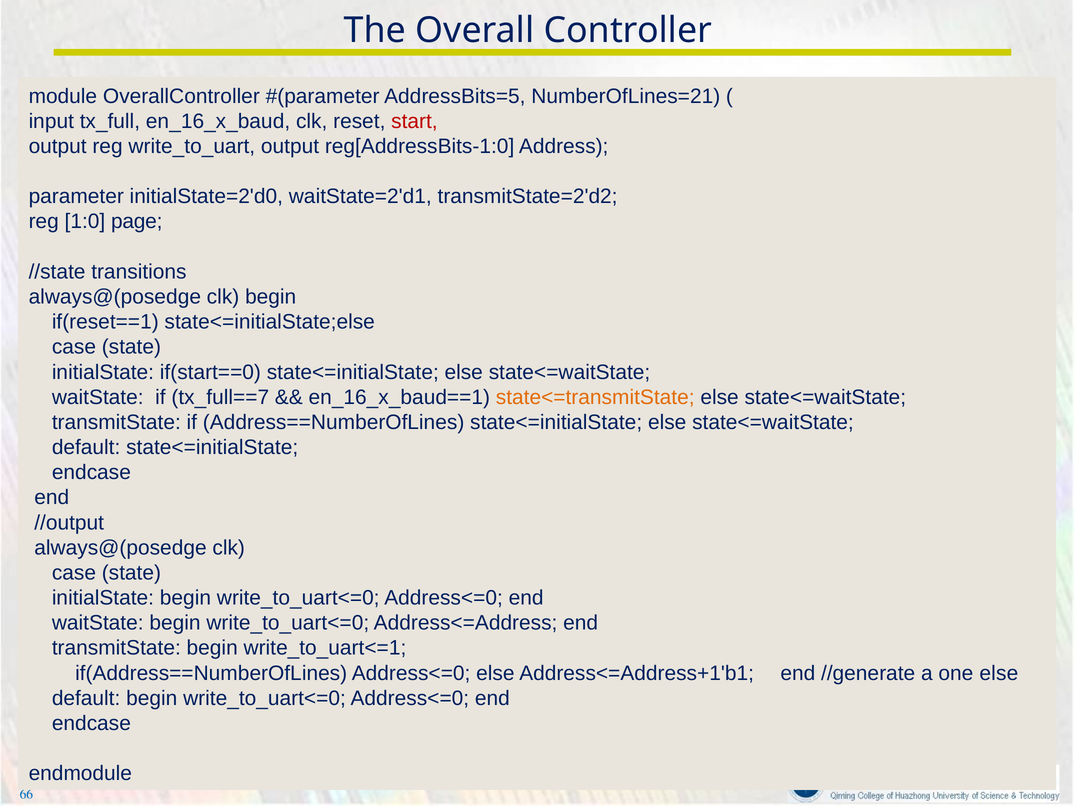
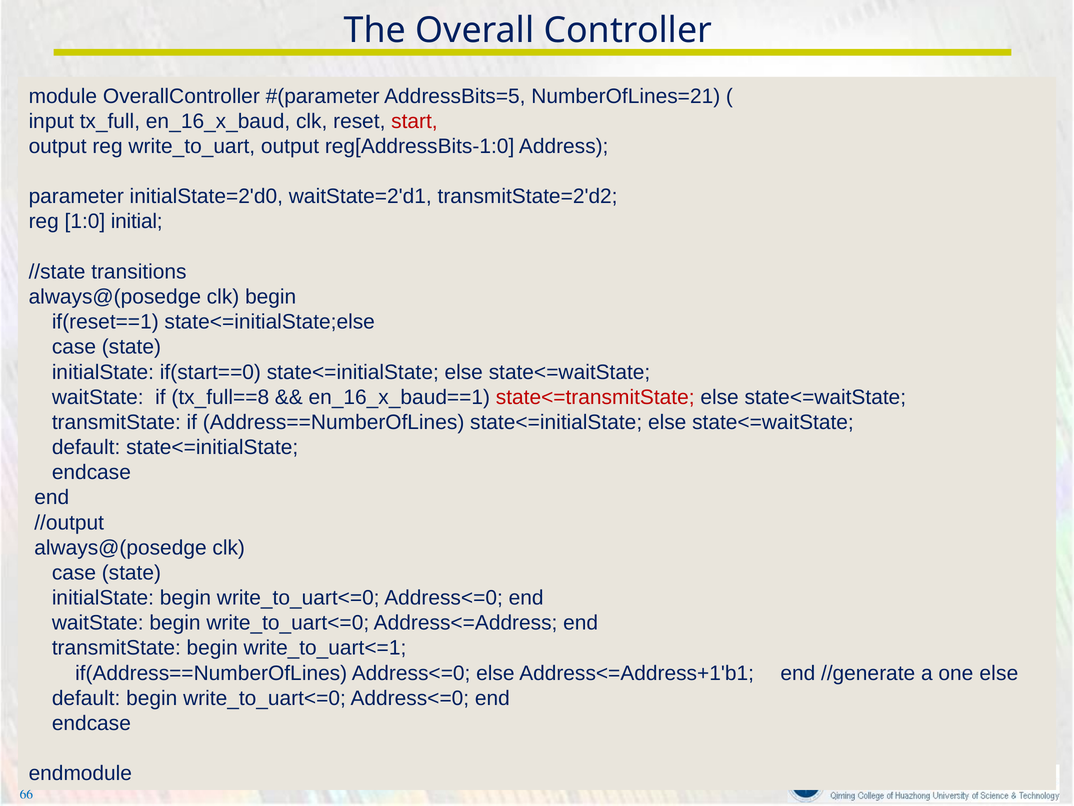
page: page -> initial
tx_full==7: tx_full==7 -> tx_full==8
state<=transmitState colour: orange -> red
